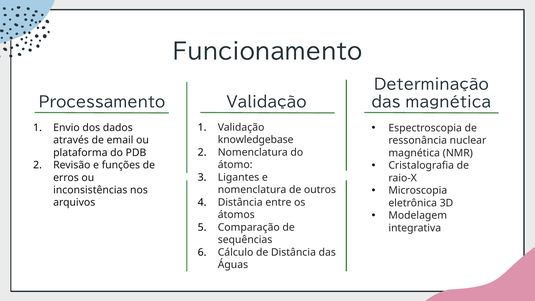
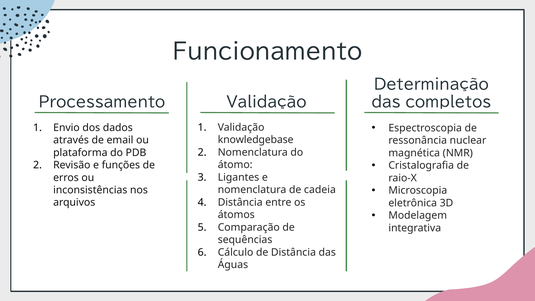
das magnética: magnética -> completos
outros: outros -> cadeia
